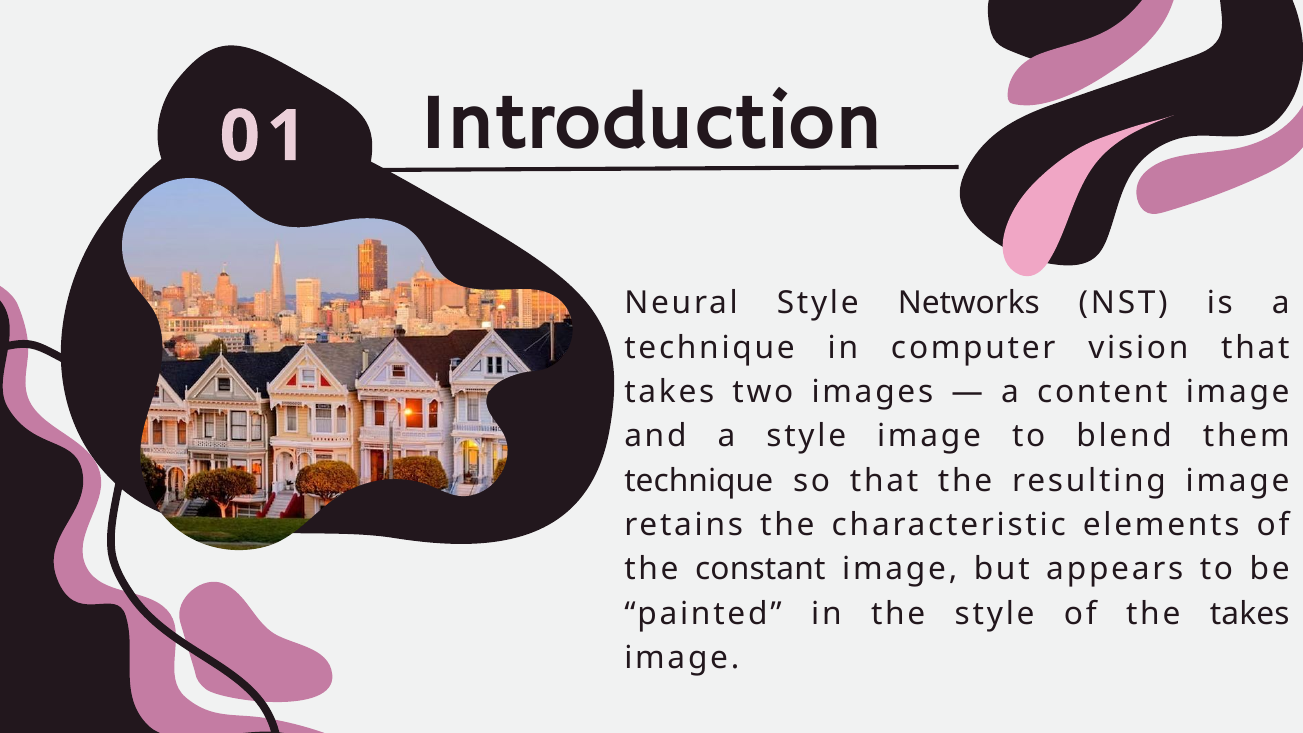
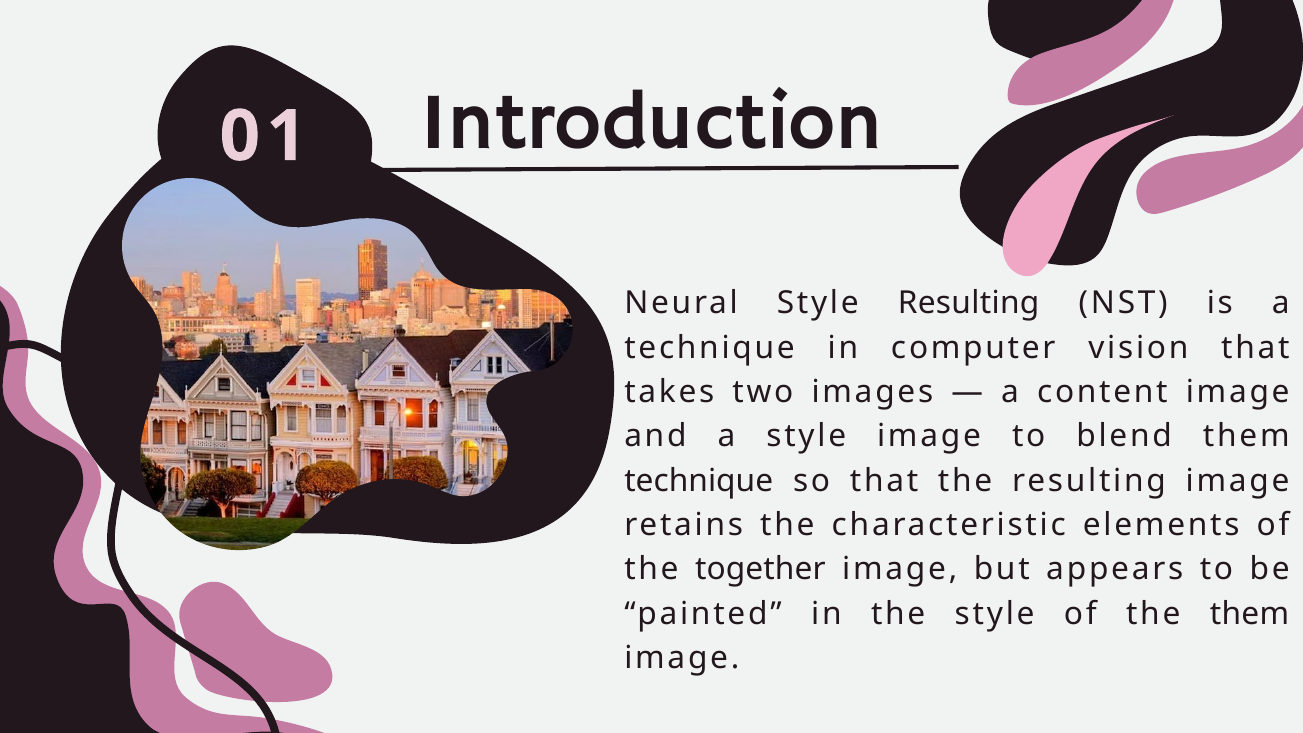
Style Networks: Networks -> Resulting
constant: constant -> together
the takes: takes -> them
